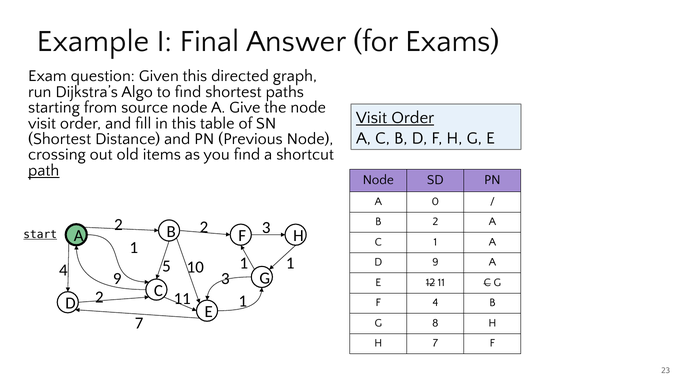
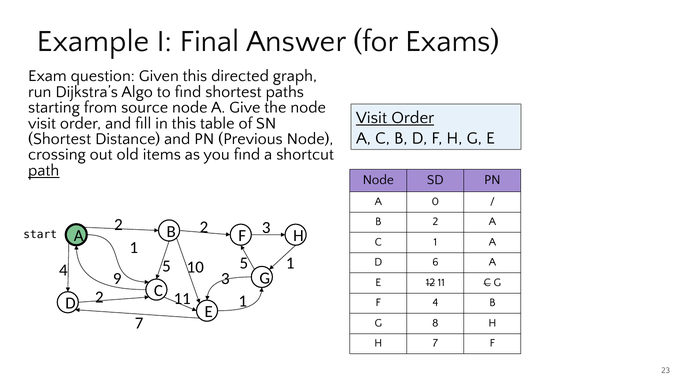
start underline: present -> none
D 9: 9 -> 6
10 1: 1 -> 5
